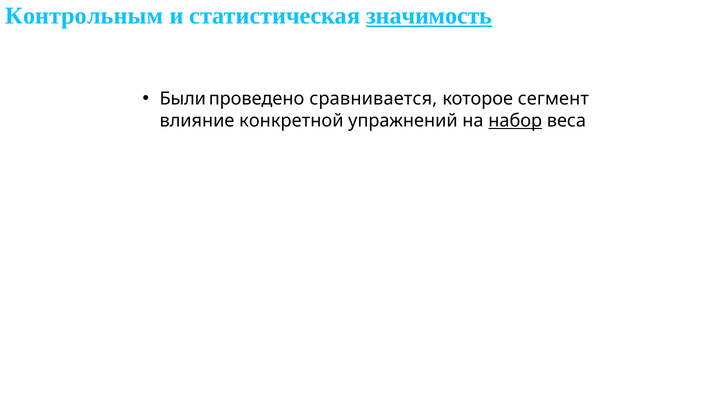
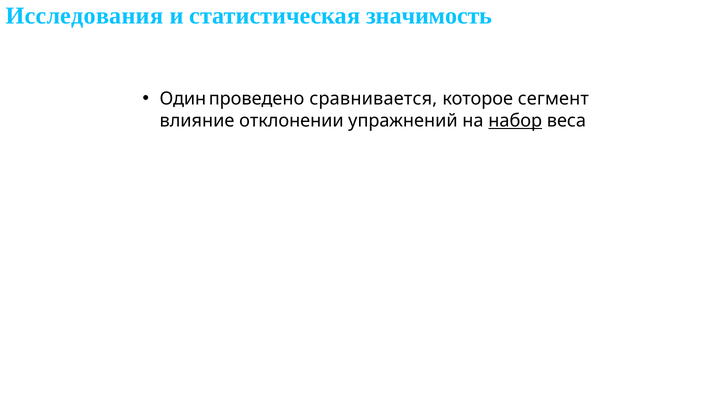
Контрольным: Контрольным -> Исследования
значимость underline: present -> none
Были: Были -> Один
конкретной: конкретной -> отклонении
